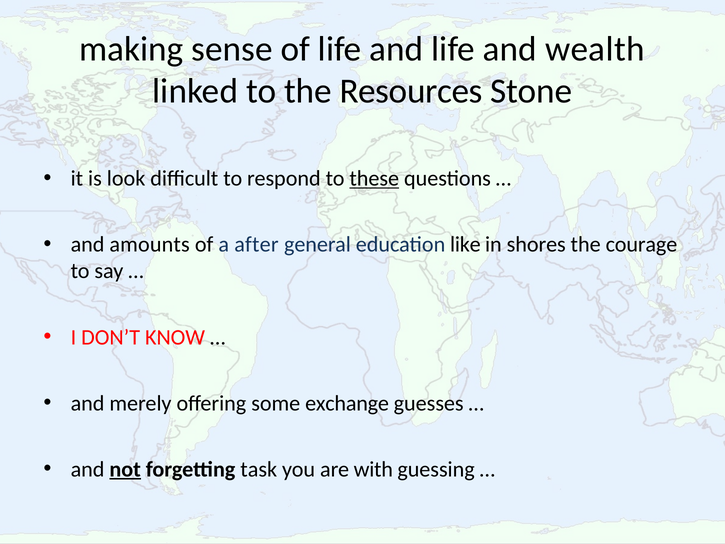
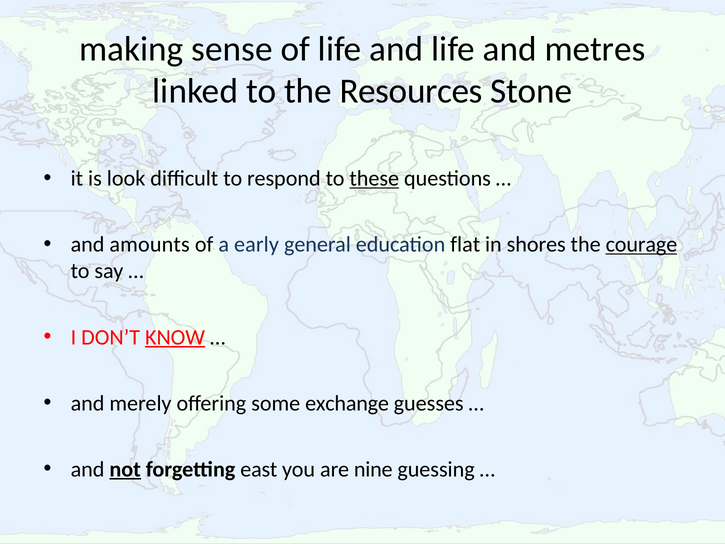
wealth: wealth -> metres
after: after -> early
like: like -> flat
courage underline: none -> present
KNOW underline: none -> present
task: task -> east
with: with -> nine
